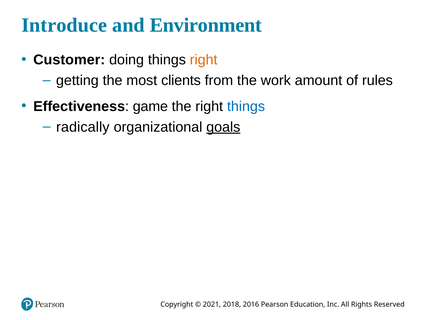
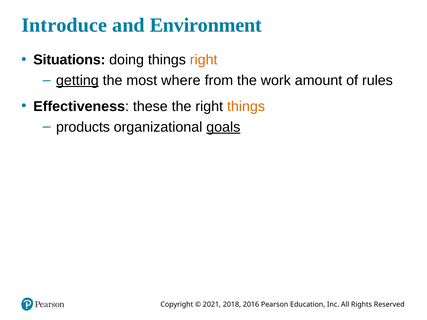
Customer: Customer -> Situations
getting underline: none -> present
clients: clients -> where
game: game -> these
things at (246, 106) colour: blue -> orange
radically: radically -> products
